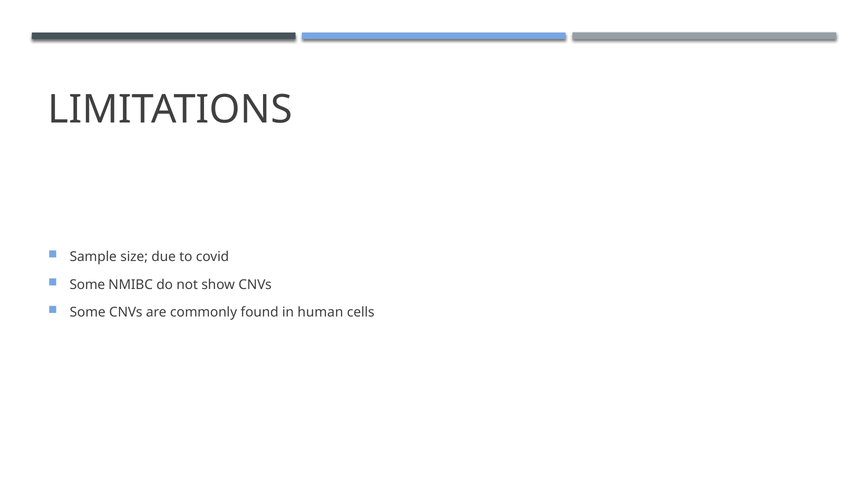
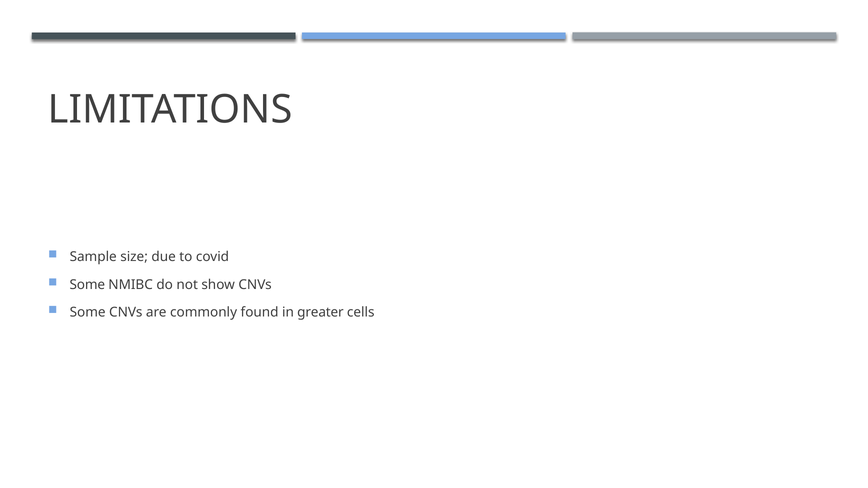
human: human -> greater
